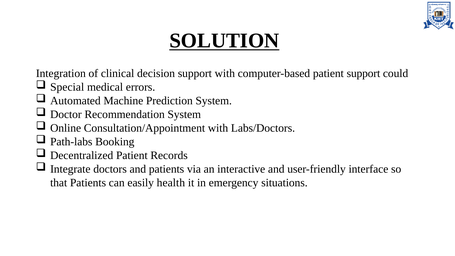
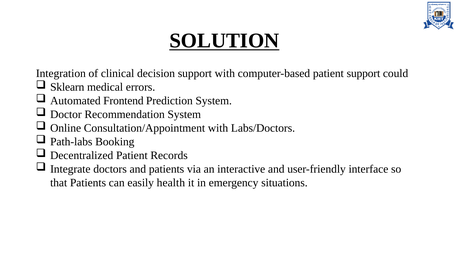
Special: Special -> Sklearn
Machine: Machine -> Frontend
